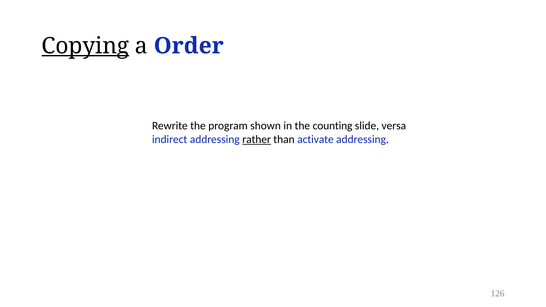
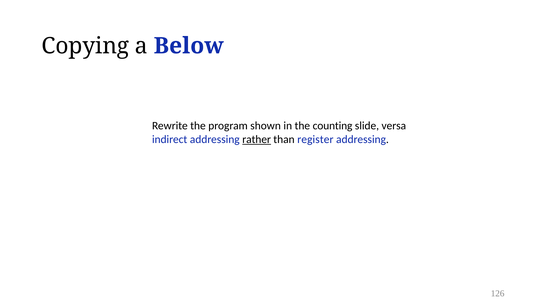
Copying underline: present -> none
Order: Order -> Below
activate: activate -> register
